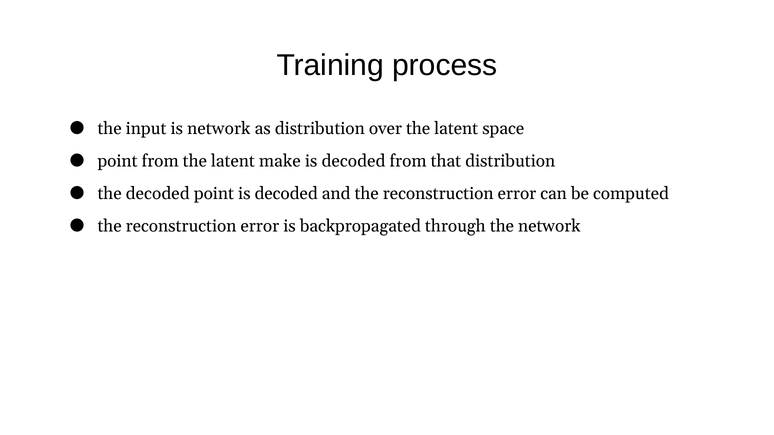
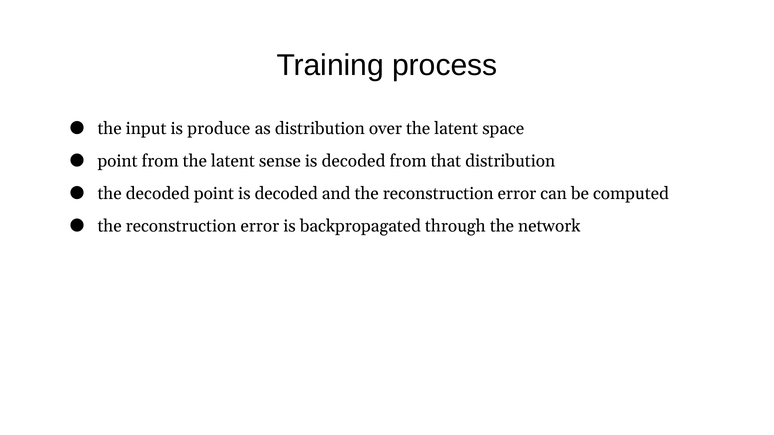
is network: network -> produce
make: make -> sense
